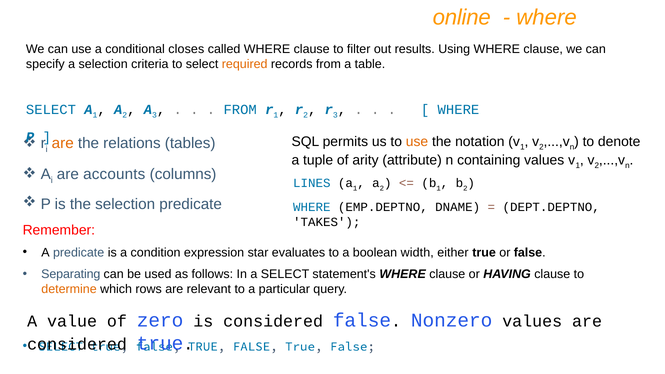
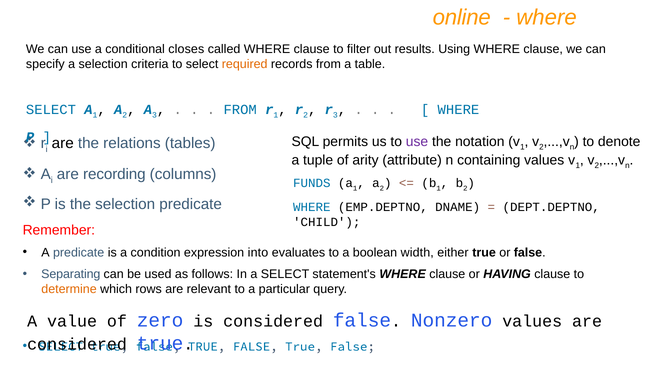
use at (417, 142) colour: orange -> purple
are at (63, 143) colour: orange -> black
accounts: accounts -> recording
LINES: LINES -> FUNDS
TAKES: TAKES -> CHILD
star: star -> into
